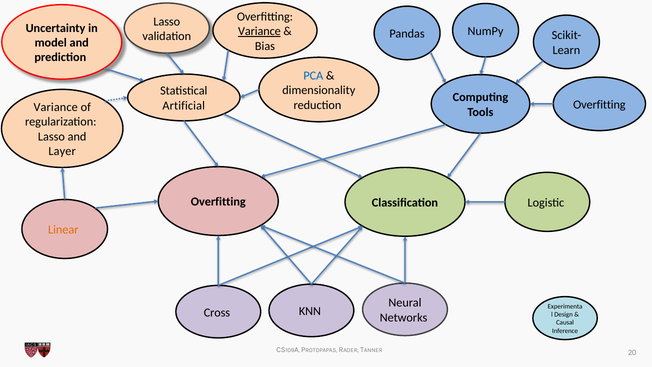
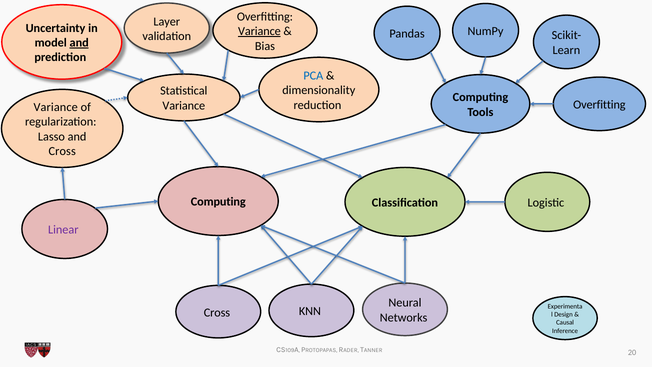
Lasso at (167, 22): Lasso -> Layer
and at (79, 43) underline: none -> present
Artificial at (184, 106): Artificial -> Variance
Layer at (62, 151): Layer -> Cross
Overfitting at (218, 202): Overfitting -> Computing
Linear colour: orange -> purple
